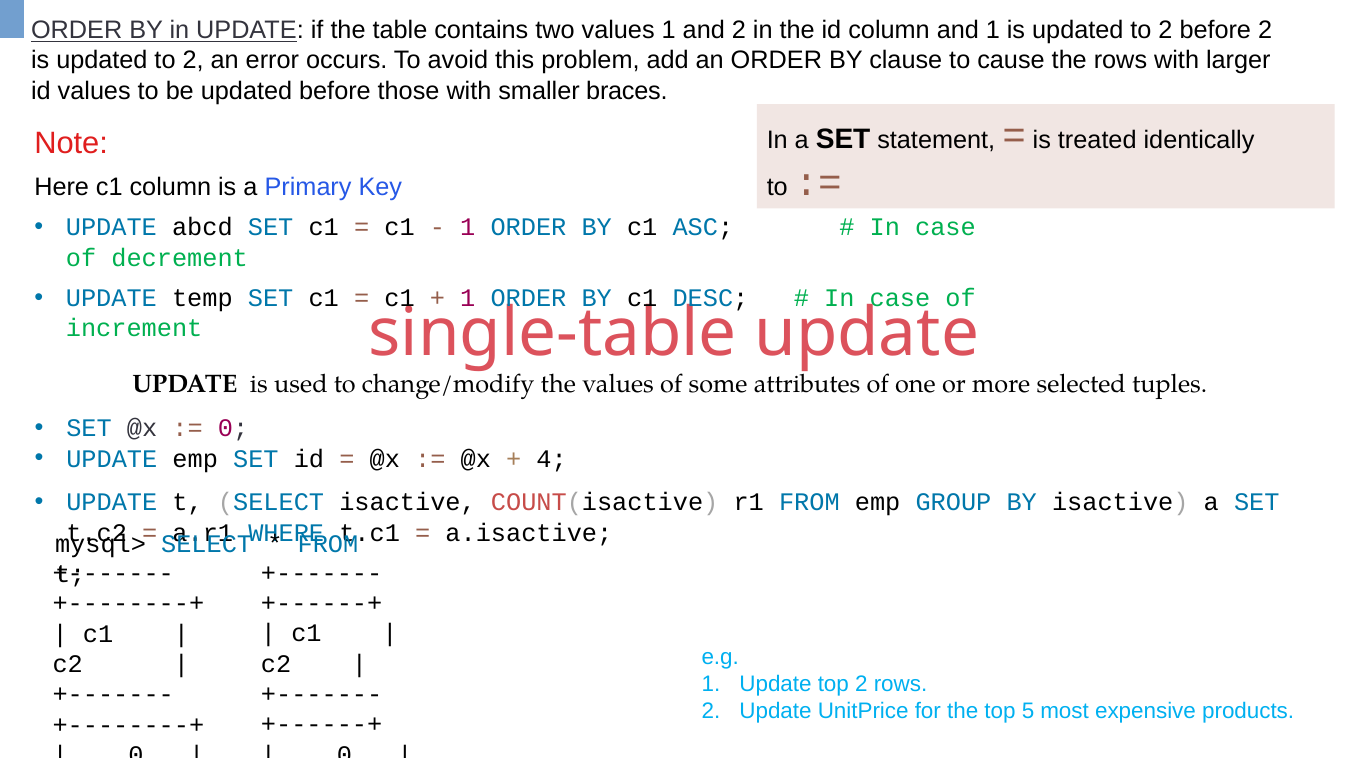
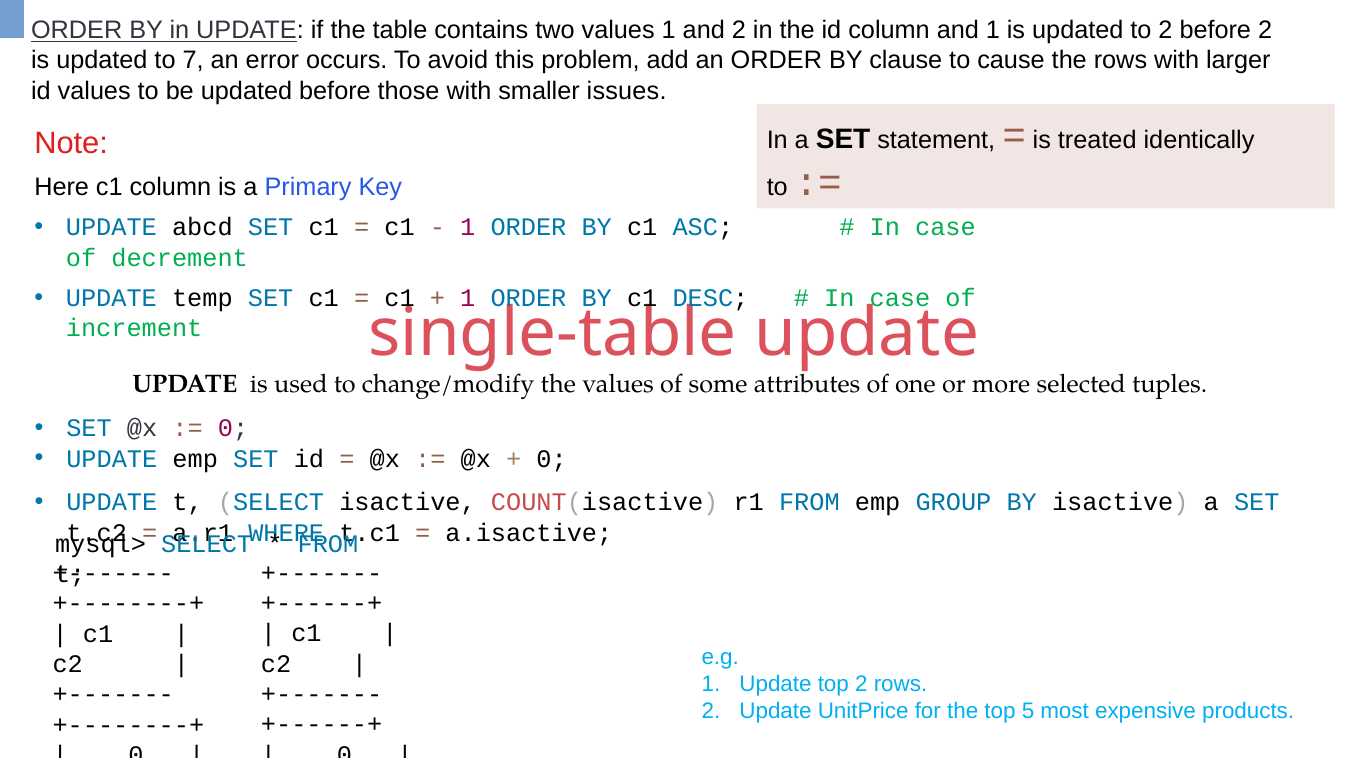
2 at (193, 61): 2 -> 7
braces: braces -> issues
4 at (552, 459): 4 -> 0
